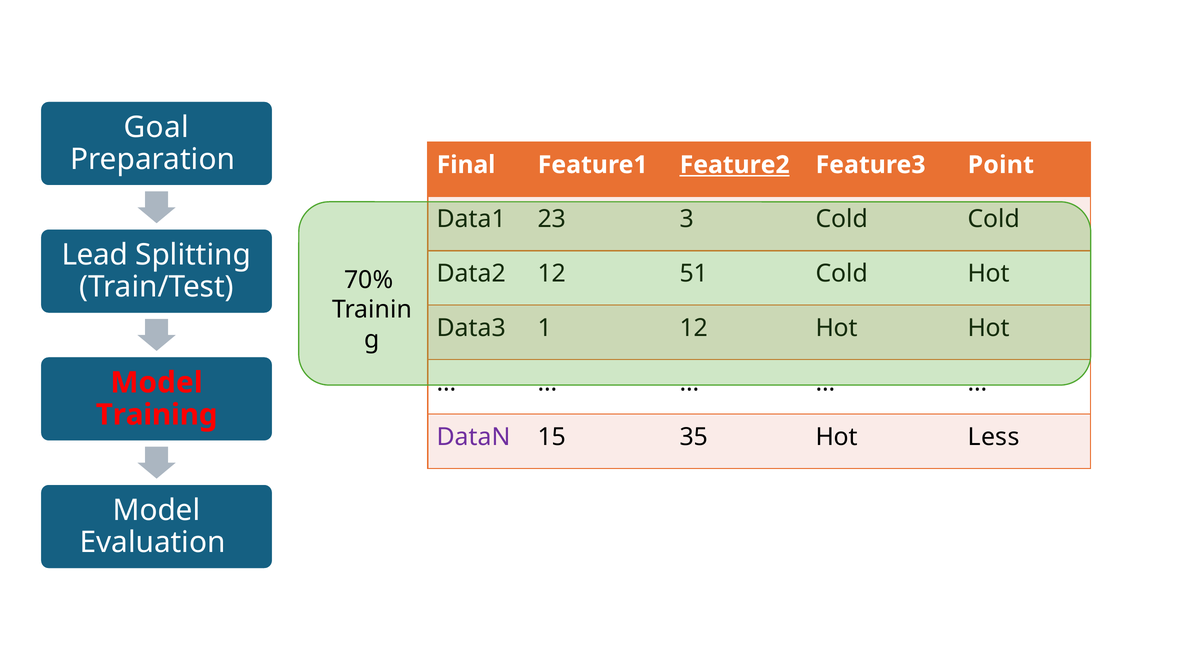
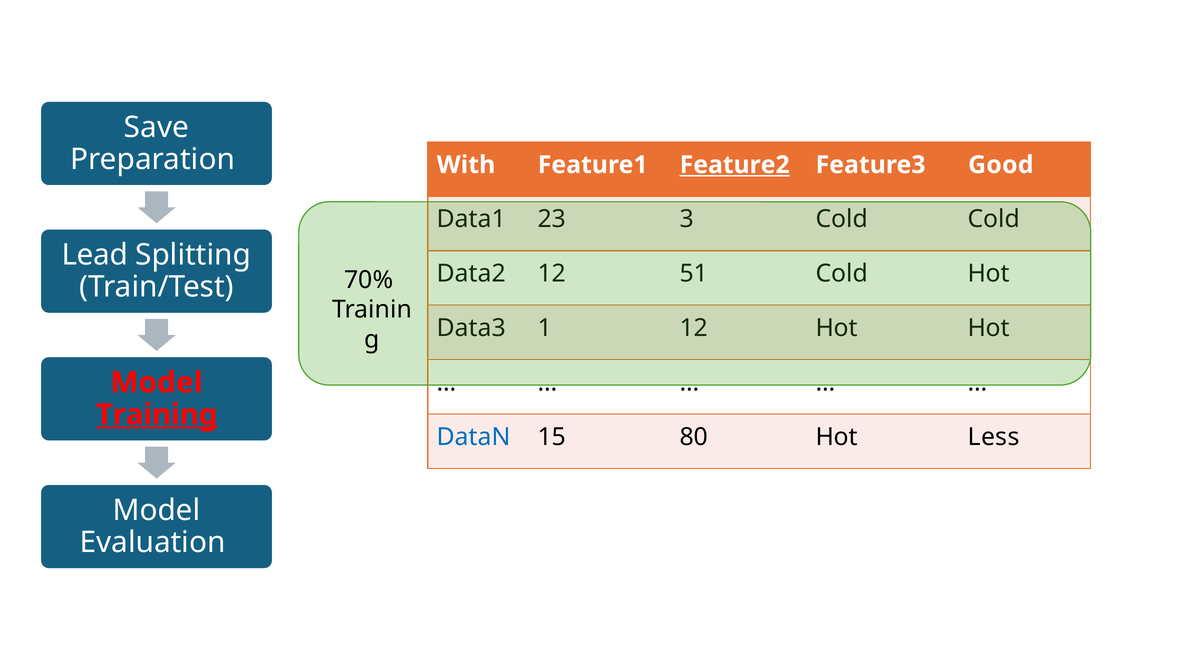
Goal: Goal -> Save
Final: Final -> With
Point: Point -> Good
Training underline: none -> present
DataN colour: purple -> blue
35: 35 -> 80
